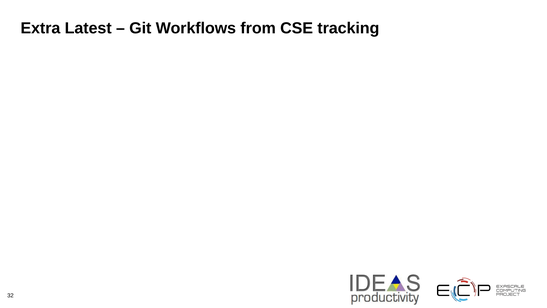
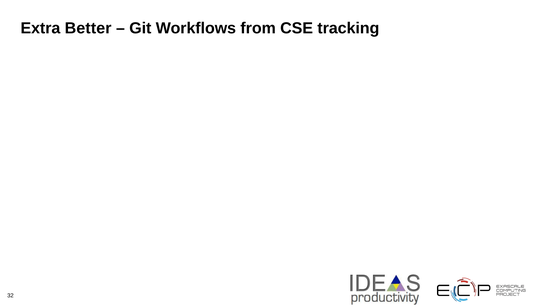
Latest: Latest -> Better
